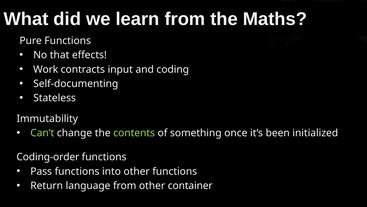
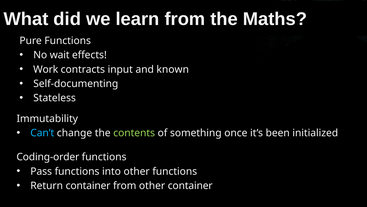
that: that -> wait
coding: coding -> known
Can’t colour: light green -> light blue
Return language: language -> container
